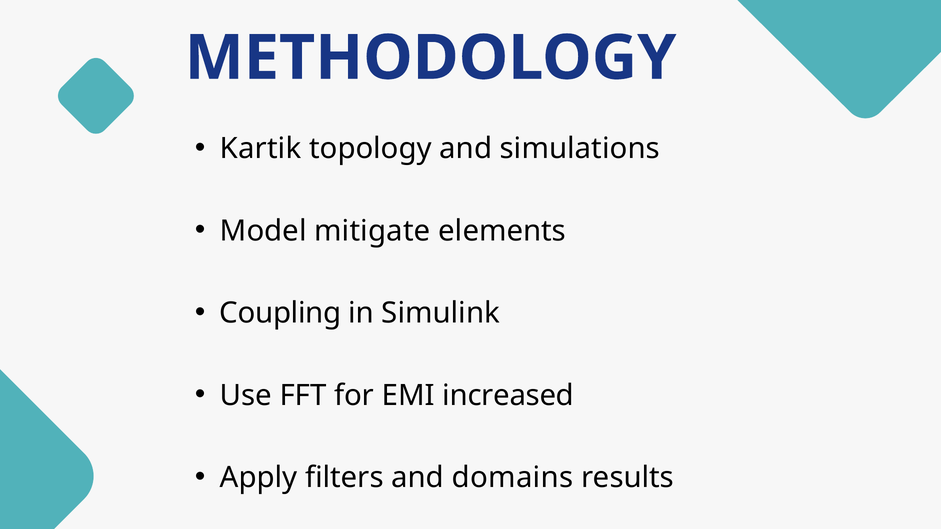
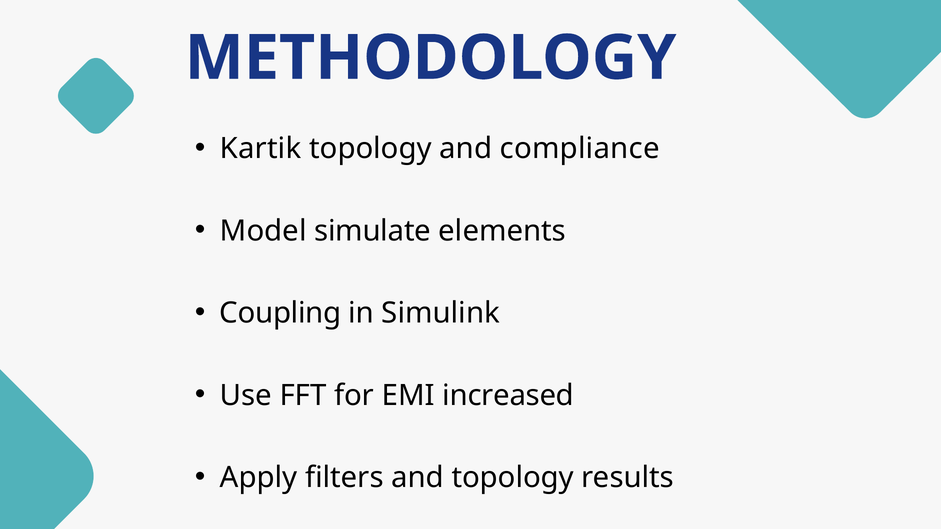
simulations: simulations -> compliance
mitigate: mitigate -> simulate
and domains: domains -> topology
